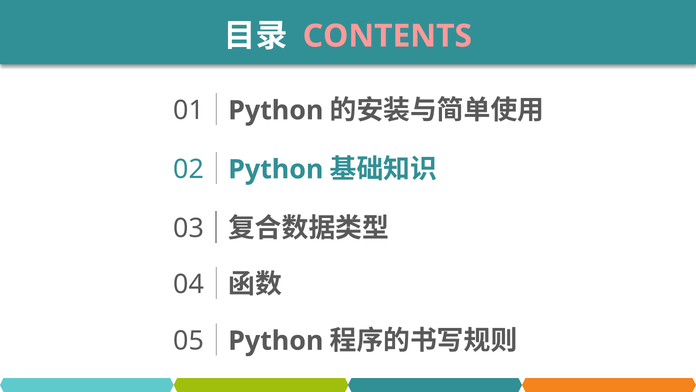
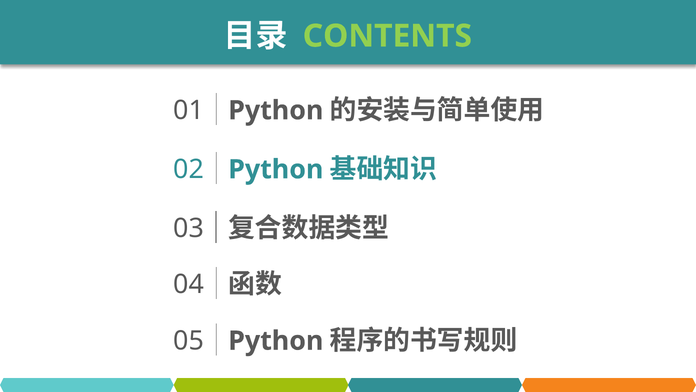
CONTENTS colour: pink -> light green
